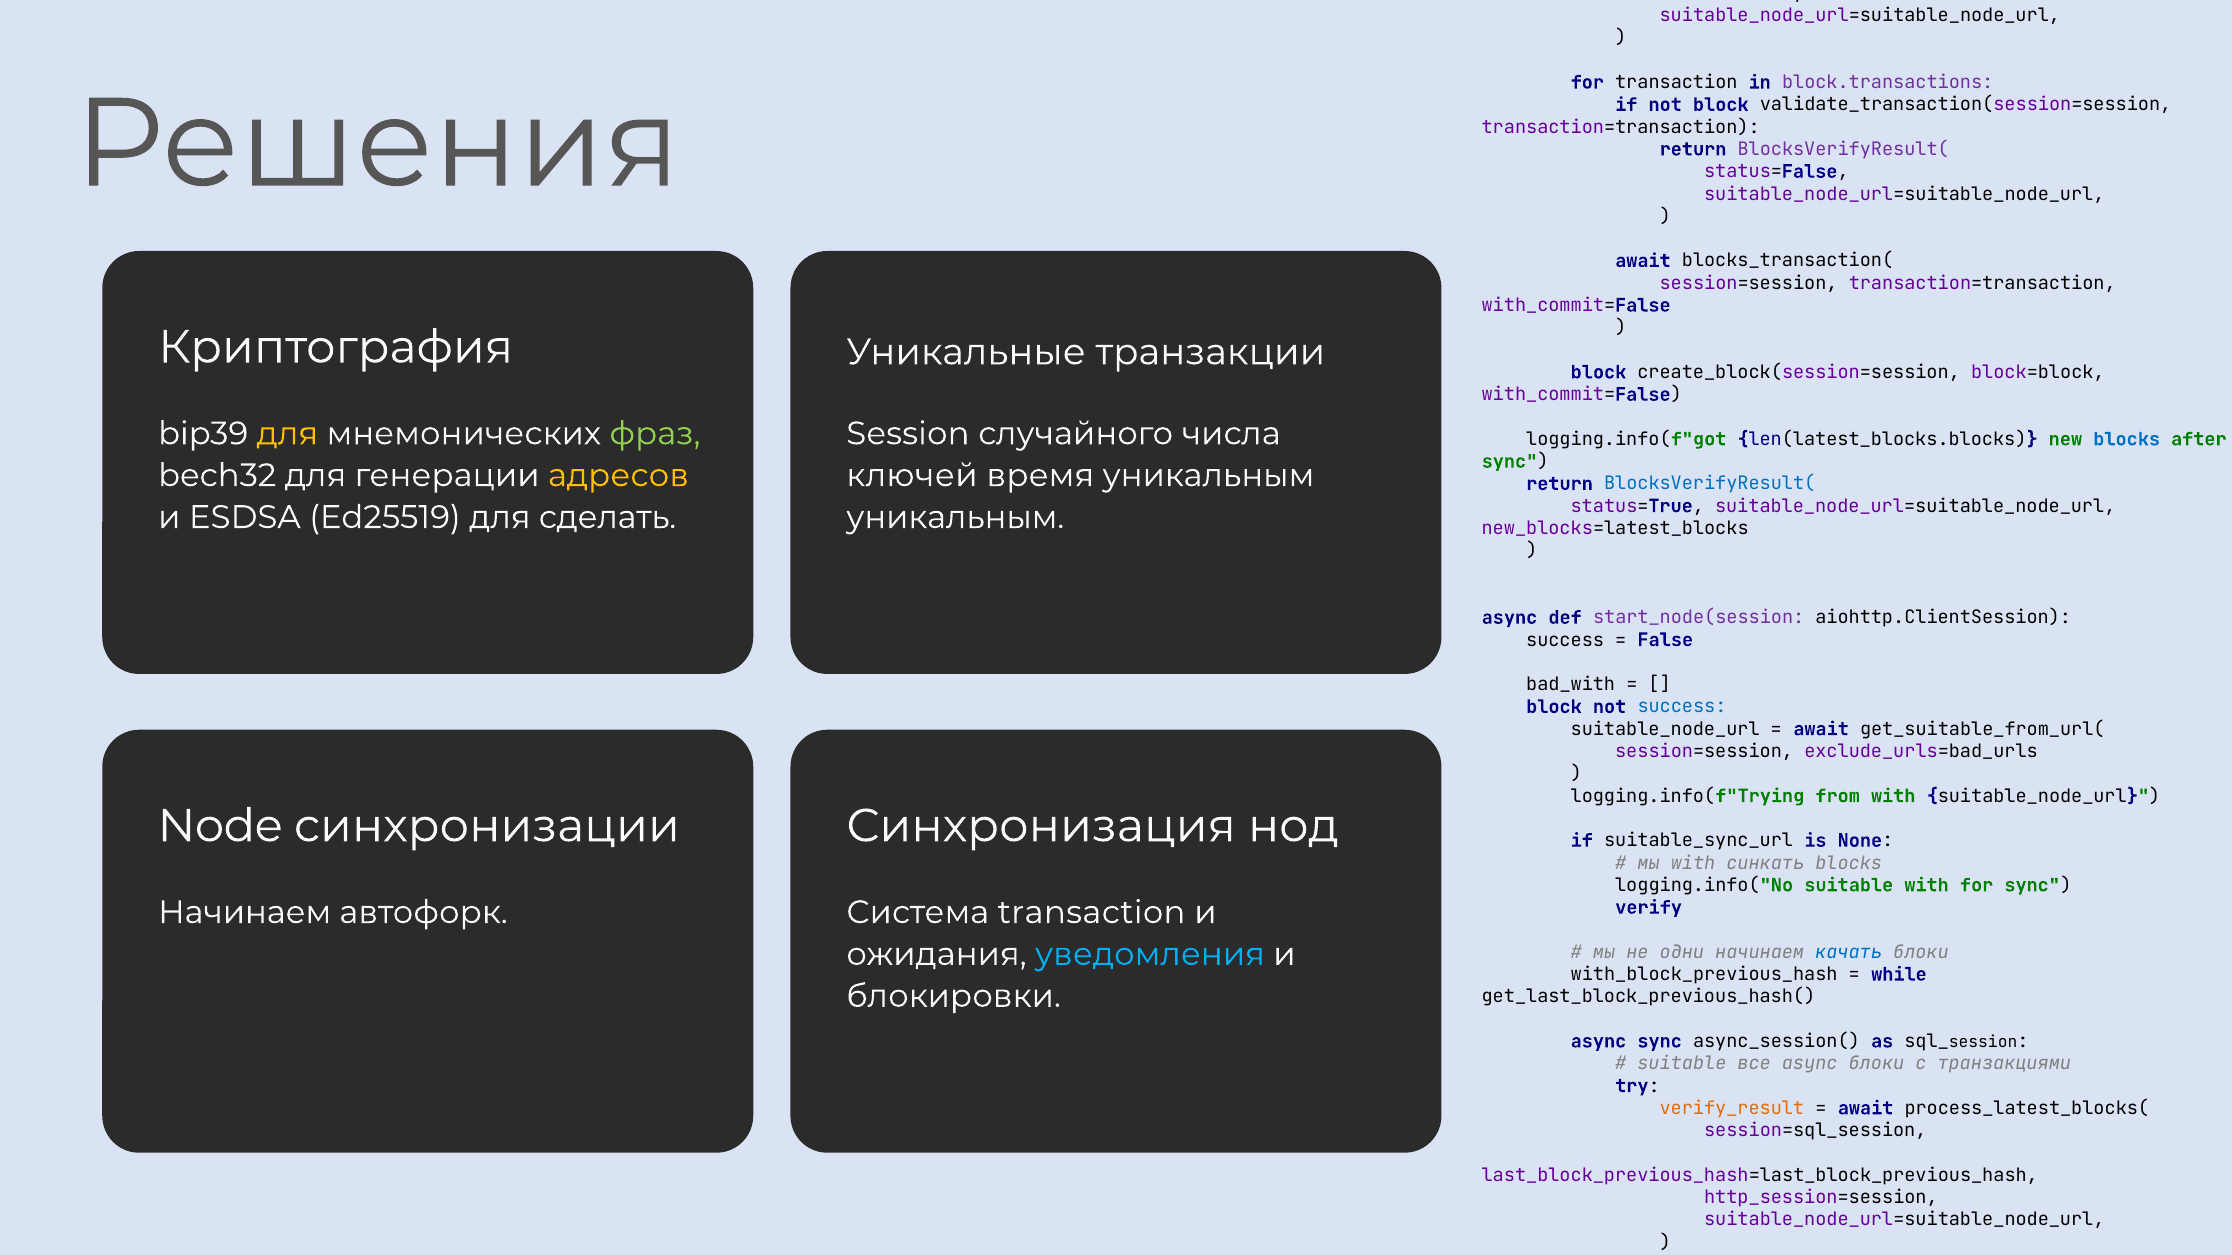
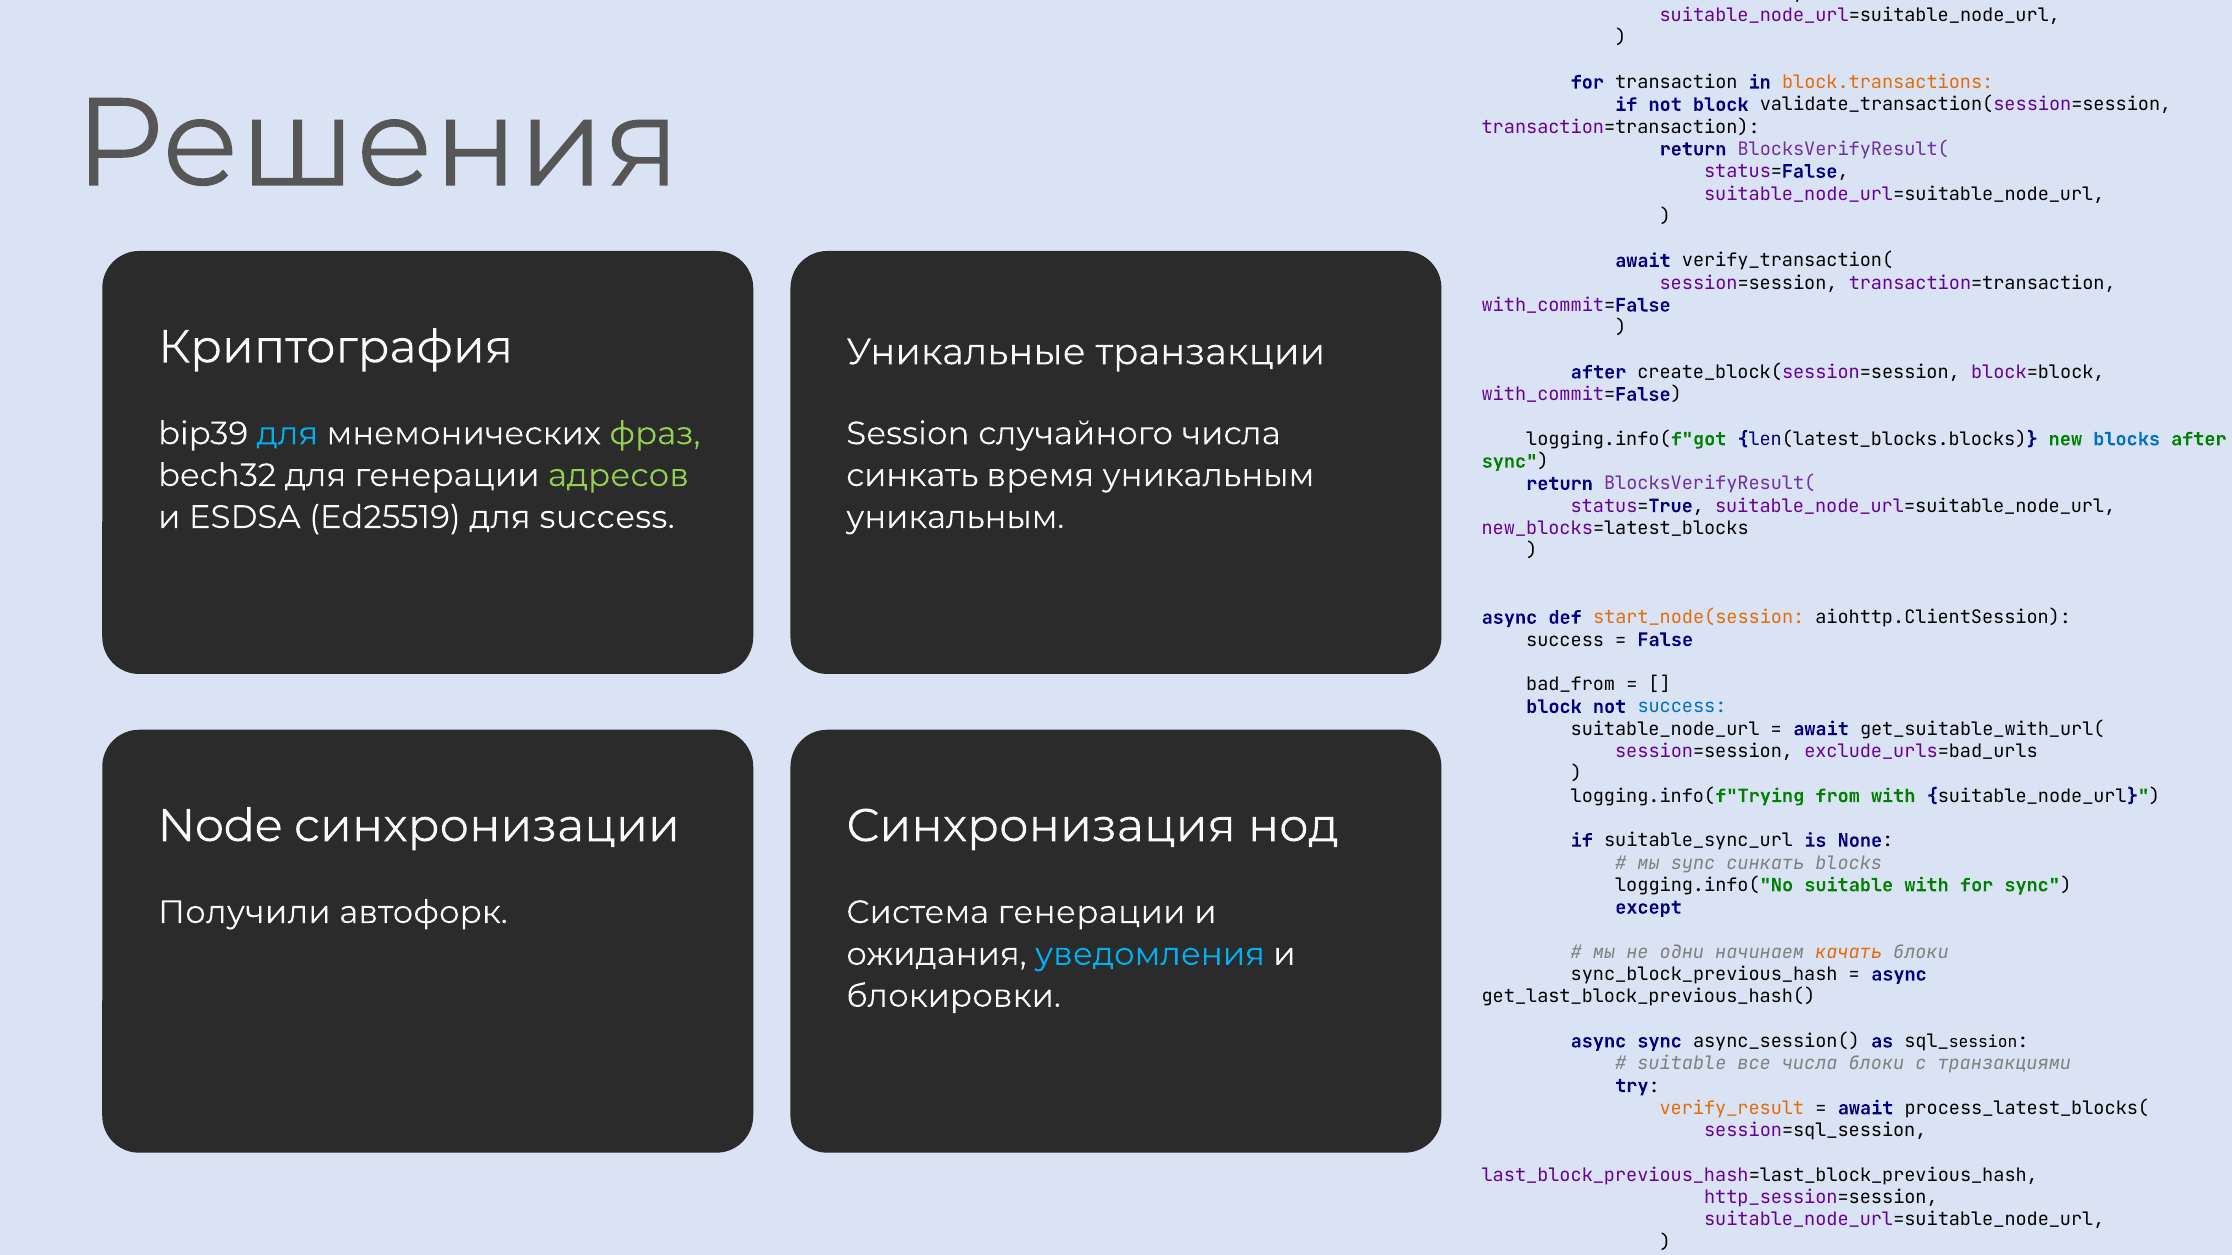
block.transactions colour: purple -> orange
blocks_transaction(: blocks_transaction( -> verify_transaction(
block at (1599, 372): block -> after
для at (287, 434) colour: yellow -> light blue
адресов colour: yellow -> light green
ключей at (912, 476): ключей -> синкать
BlocksVerifyResult( at (1710, 484) colour: blue -> purple
для сделать: сделать -> success
start_node(session colour: purple -> orange
bad_with: bad_with -> bad_from
get_suitable_from_url(: get_suitable_from_url( -> get_suitable_with_url(
мы with: with -> sync
verify at (1649, 908): verify -> except
Начинаем at (245, 913): Начинаем -> Получили
Система transaction: transaction -> генерации
качать colour: blue -> orange
with_block_previous_hash: with_block_previous_hash -> sync_block_previous_hash
while at (1899, 975): while -> async
все async: async -> числа
